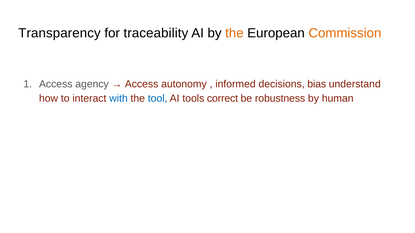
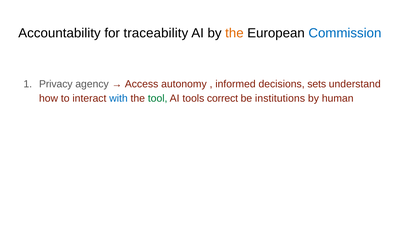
Transparency: Transparency -> Accountability
Commission colour: orange -> blue
Access at (56, 84): Access -> Privacy
bias: bias -> sets
tool colour: blue -> green
robustness: robustness -> institutions
